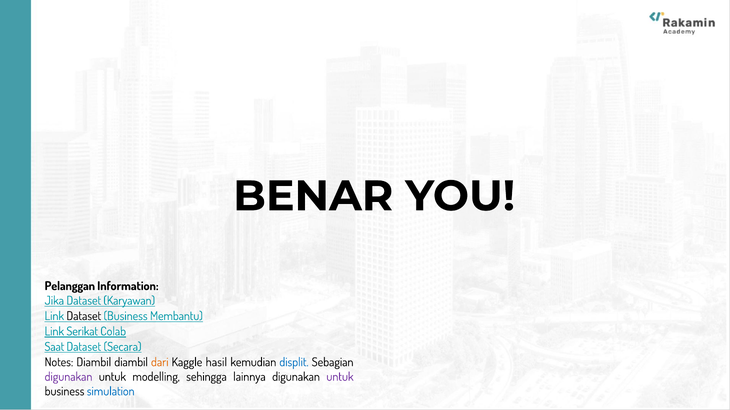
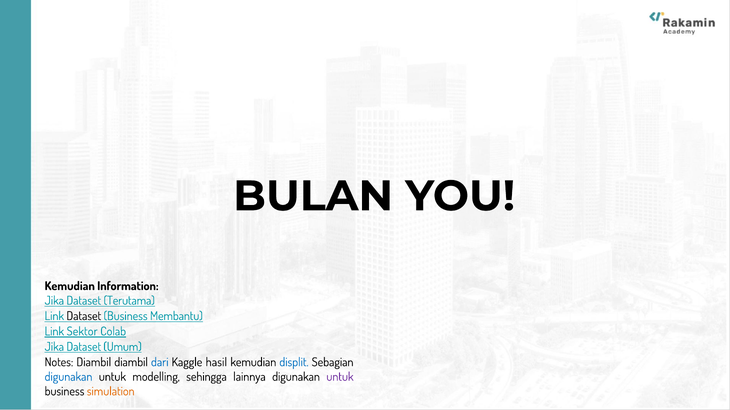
BENAR: BENAR -> BULAN
Pelanggan at (70, 287): Pelanggan -> Kemudian
Karyawan: Karyawan -> Terutama
Serikat: Serikat -> Sektor
Saat at (54, 347): Saat -> Jika
Secara: Secara -> Umum
dari colour: orange -> blue
digunakan at (68, 377) colour: purple -> blue
simulation colour: blue -> orange
